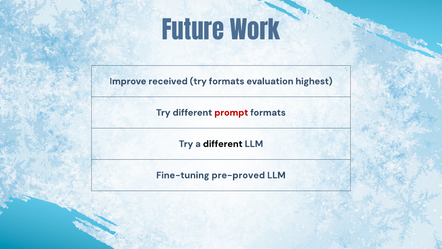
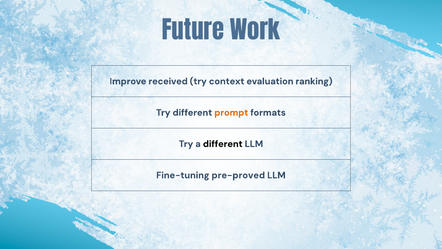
try formats: formats -> context
highest: highest -> ranking
prompt colour: red -> orange
